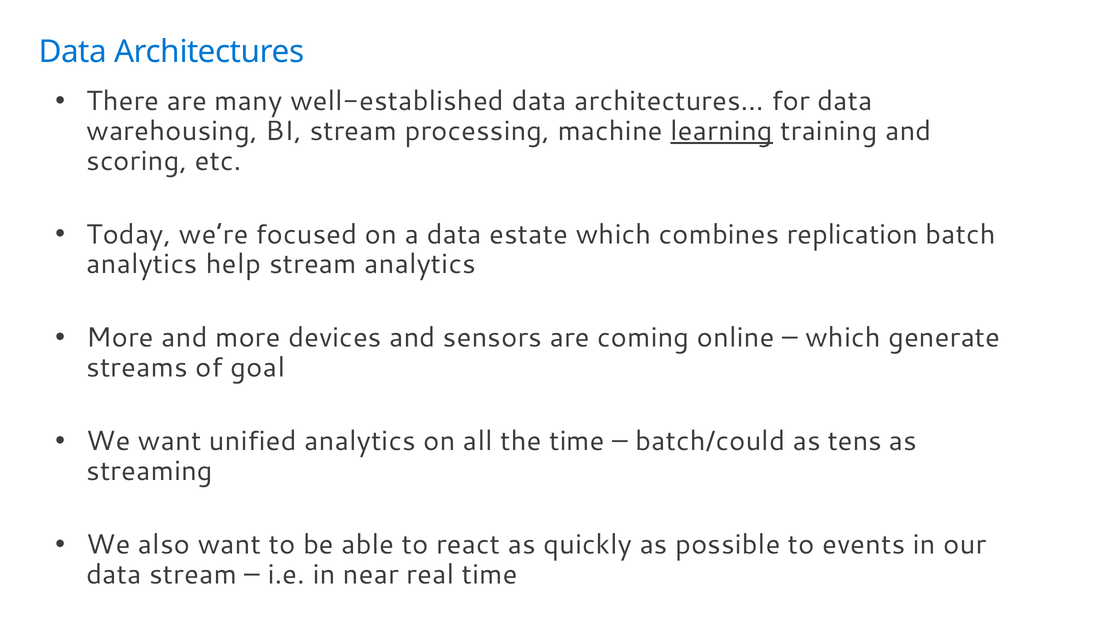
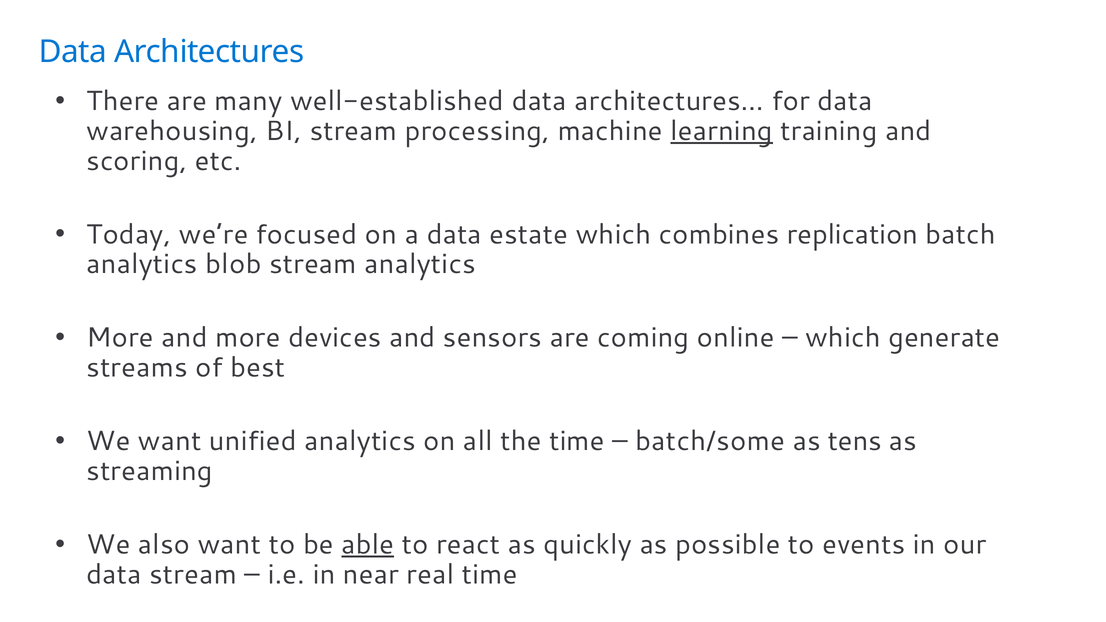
help: help -> blob
goal: goal -> best
batch/could: batch/could -> batch/some
able underline: none -> present
